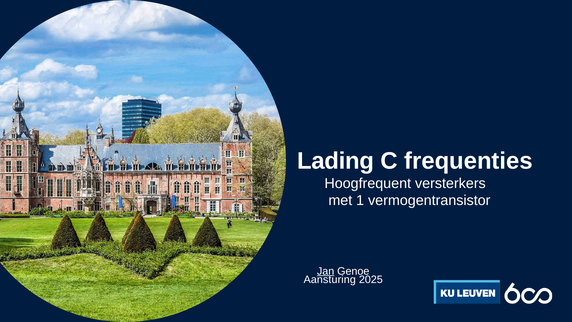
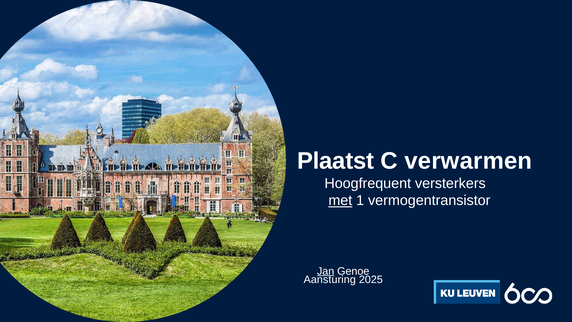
Lading: Lading -> Plaatst
frequenties: frequenties -> verwarmen
met underline: none -> present
